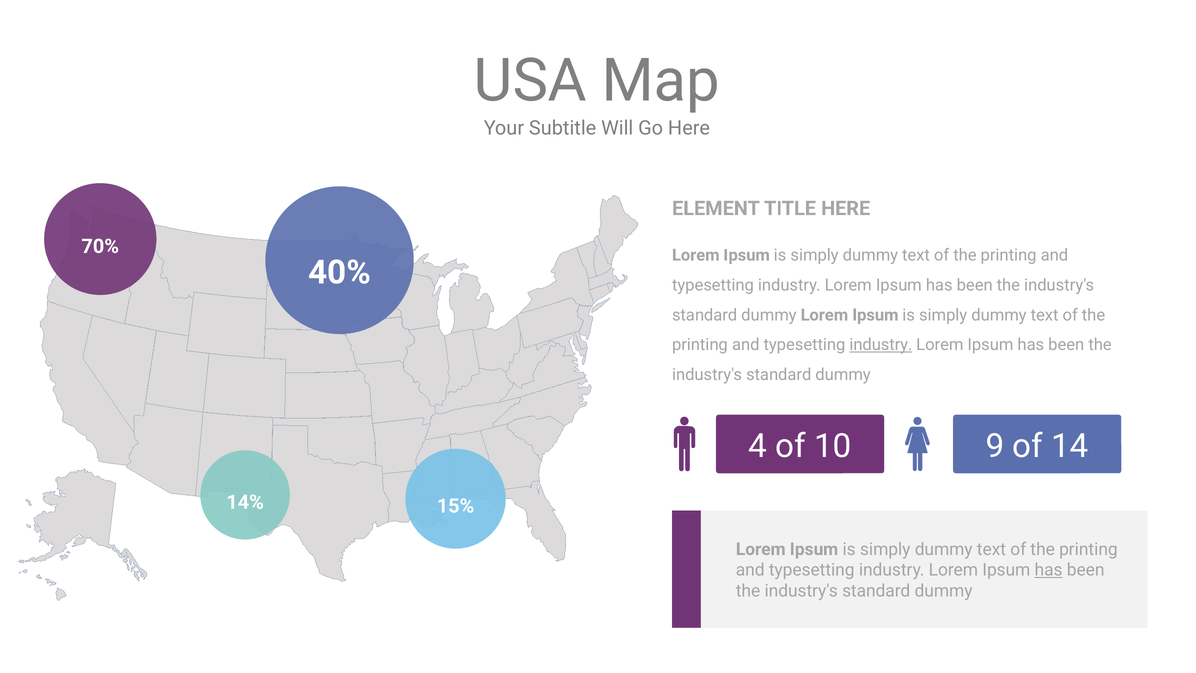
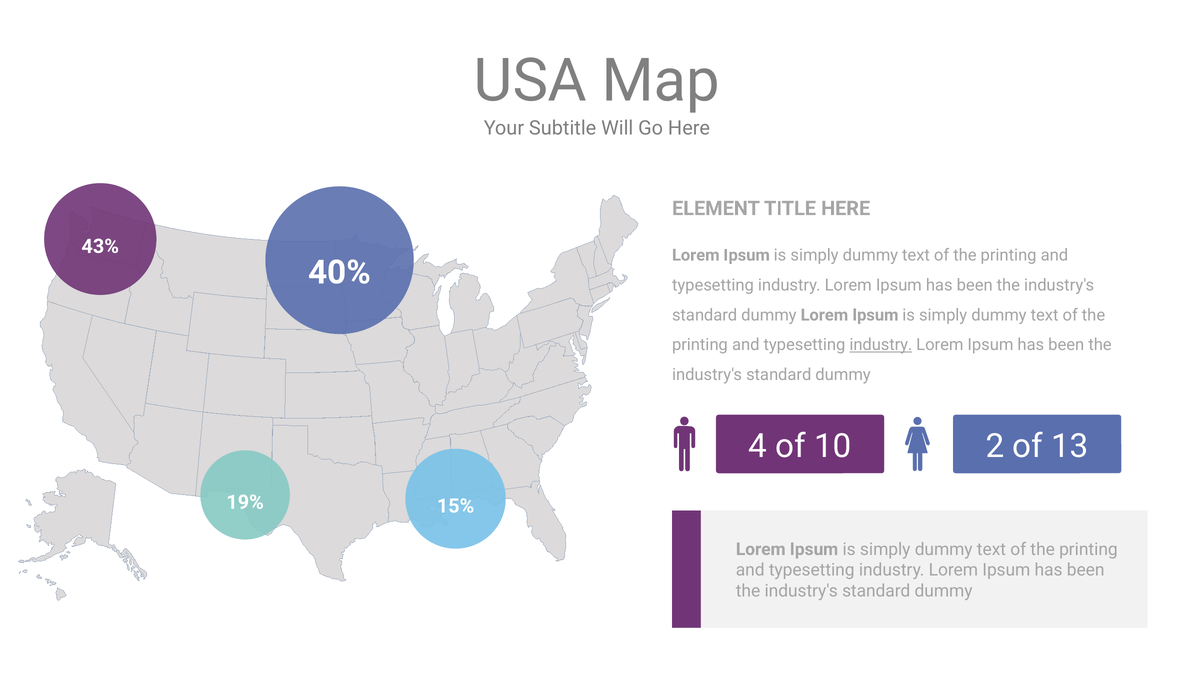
70%: 70% -> 43%
9: 9 -> 2
14: 14 -> 13
14%: 14% -> 19%
has at (1049, 570) underline: present -> none
